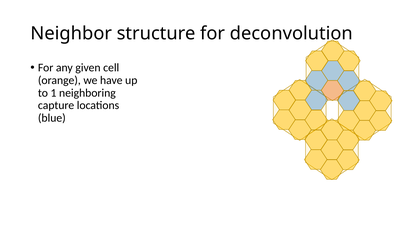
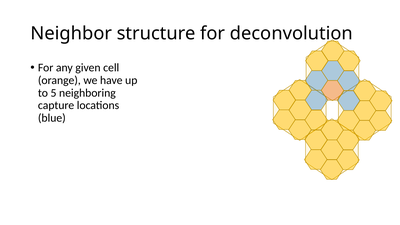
1: 1 -> 5
